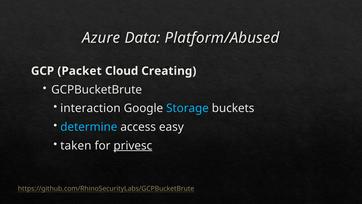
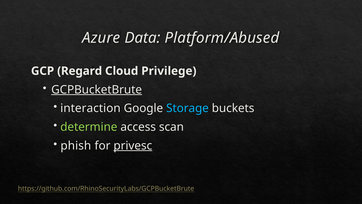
Packet: Packet -> Regard
Creating: Creating -> Privilege
GCPBucketBrute underline: none -> present
determine colour: light blue -> light green
easy: easy -> scan
taken: taken -> phish
